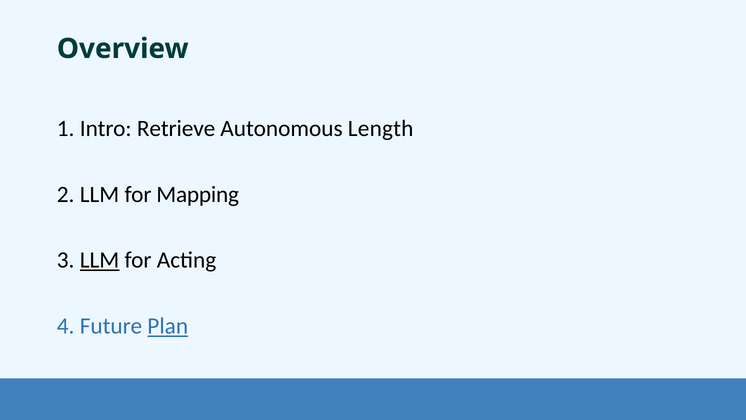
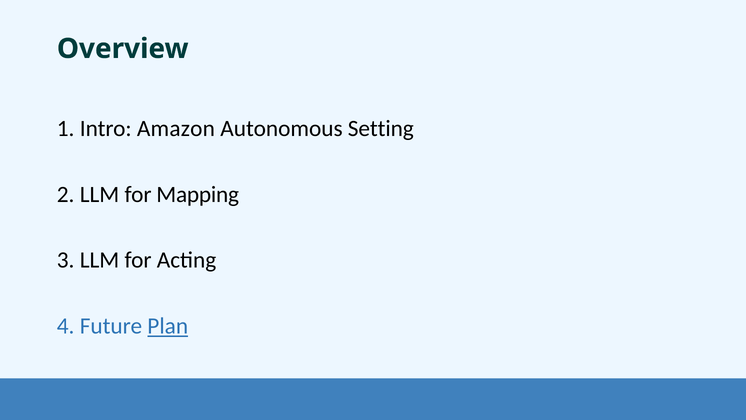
Retrieve: Retrieve -> Amazon
Length: Length -> Setting
LLM at (100, 260) underline: present -> none
